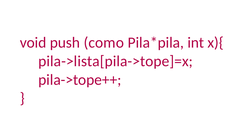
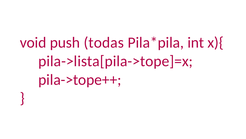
como: como -> todas
